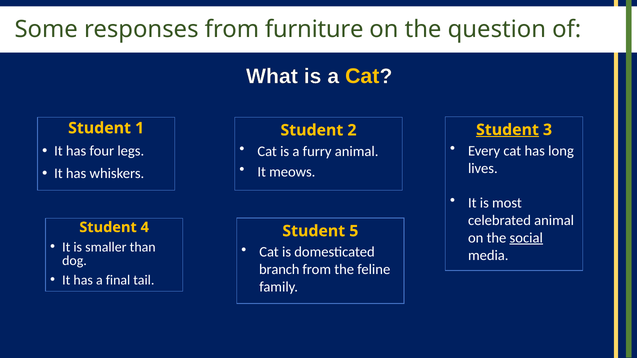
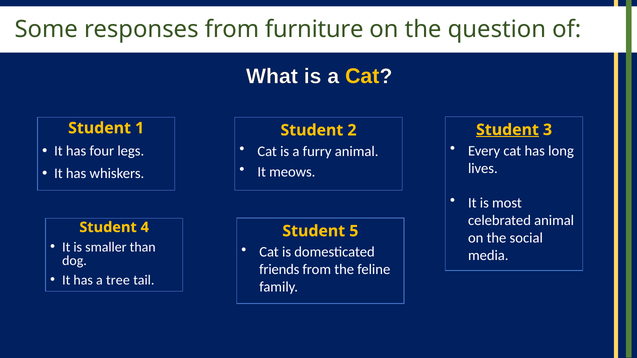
social underline: present -> none
branch: branch -> friends
final: final -> tree
